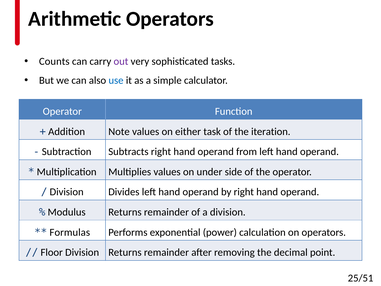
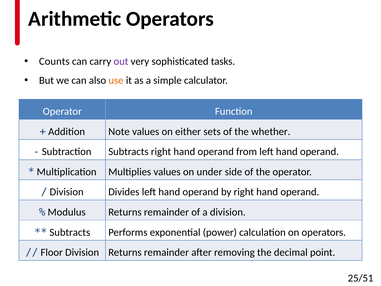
use colour: blue -> orange
task: task -> sets
iteration: iteration -> whether
Formulas at (70, 232): Formulas -> Subtracts
